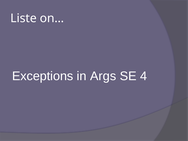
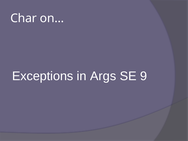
Liste: Liste -> Char
4: 4 -> 9
